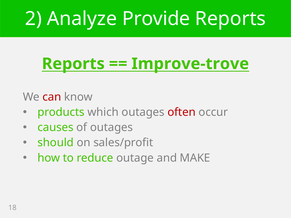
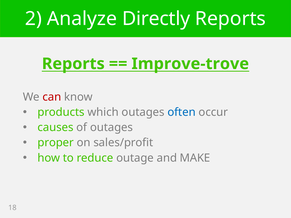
Provide: Provide -> Directly
often colour: red -> blue
should: should -> proper
